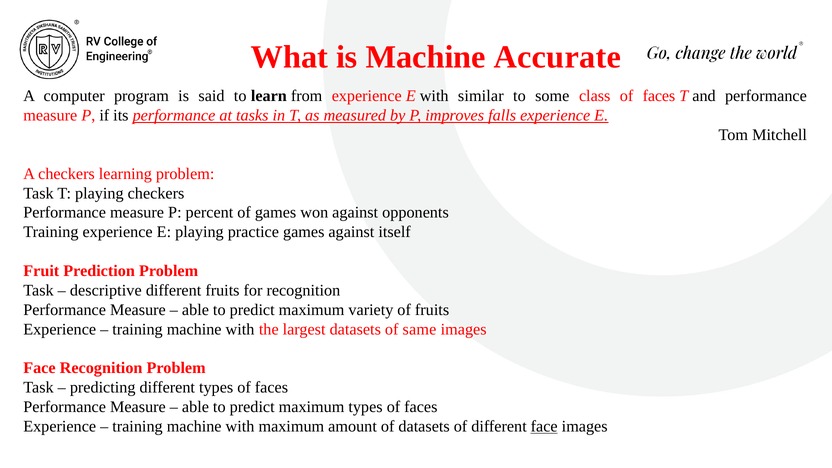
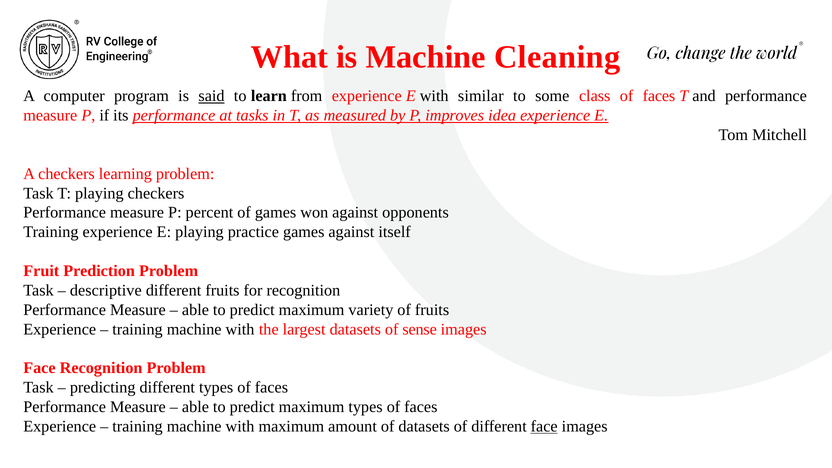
Accurate: Accurate -> Cleaning
said underline: none -> present
falls: falls -> idea
same: same -> sense
